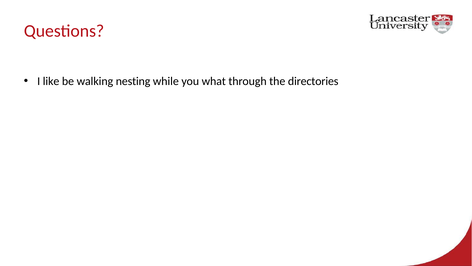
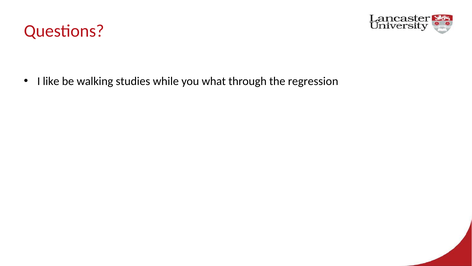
nesting: nesting -> studies
directories: directories -> regression
